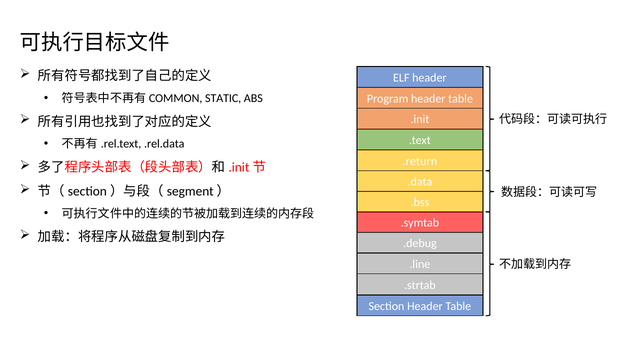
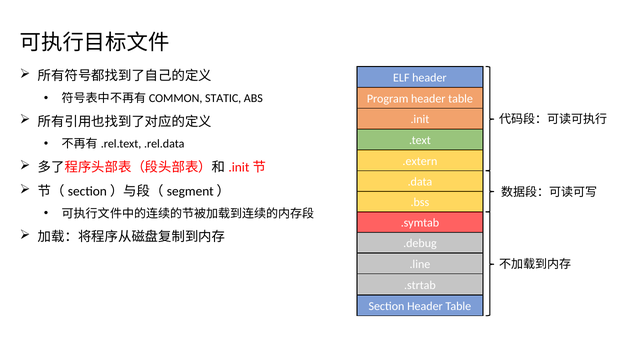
.return: .return -> .extern
